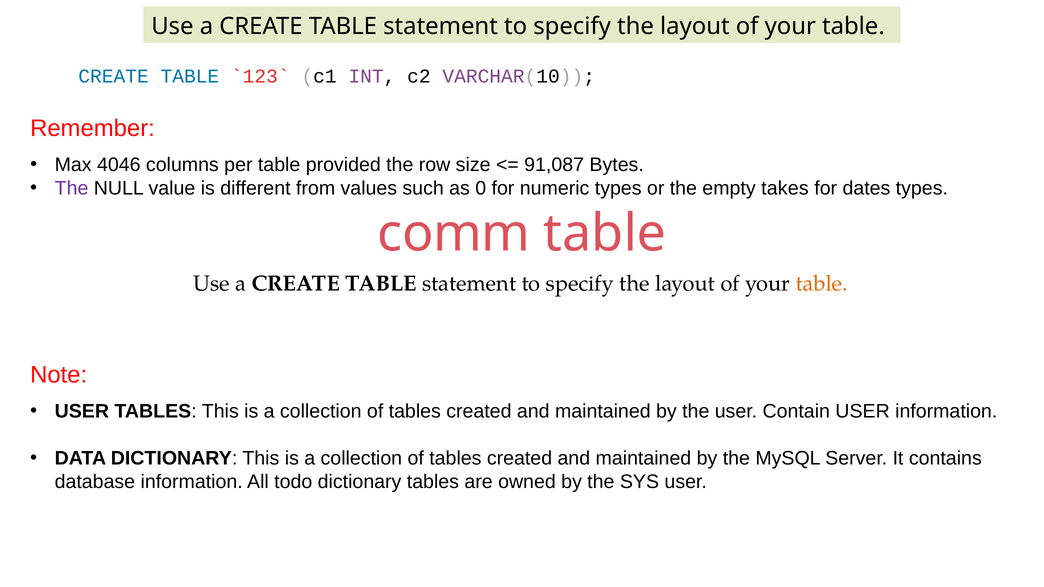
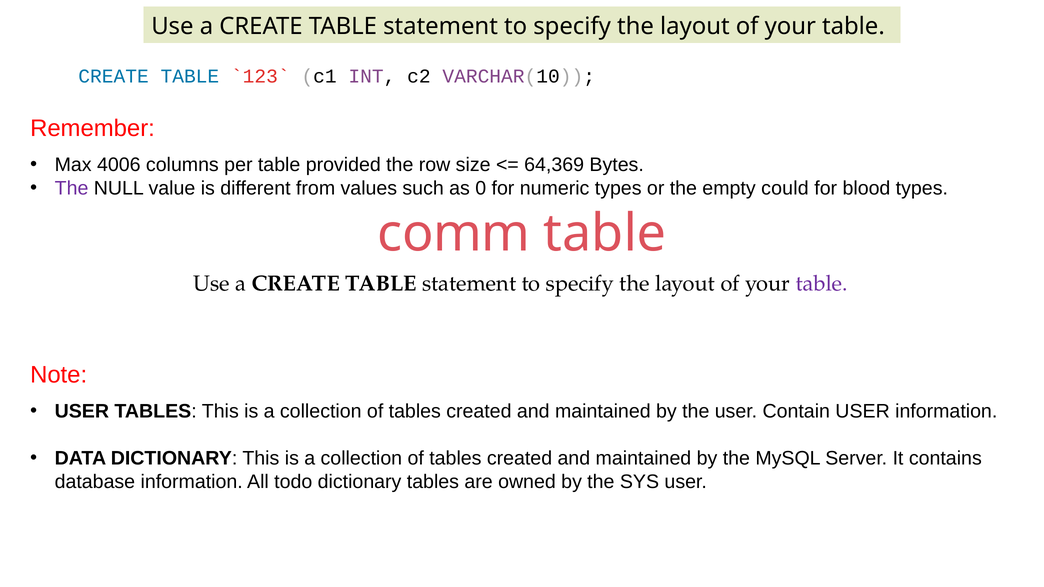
4046: 4046 -> 4006
91,087: 91,087 -> 64,369
takes: takes -> could
dates: dates -> blood
table at (822, 284) colour: orange -> purple
